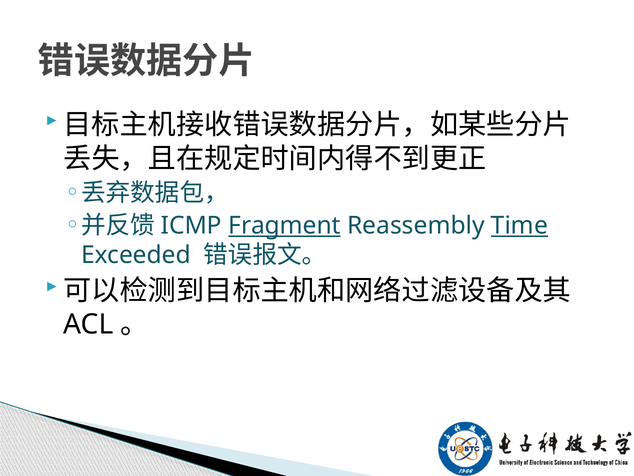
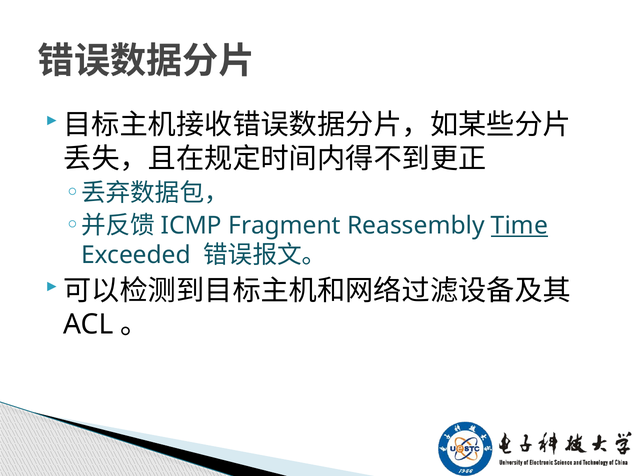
Fragment underline: present -> none
